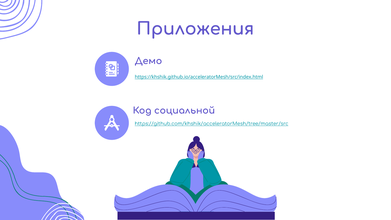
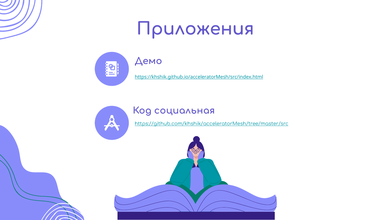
социальной: социальной -> социальная
